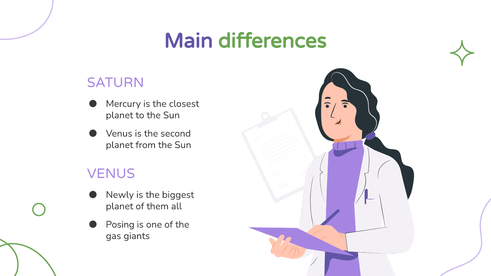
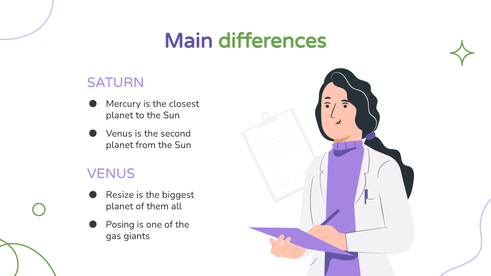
Newly: Newly -> Resize
